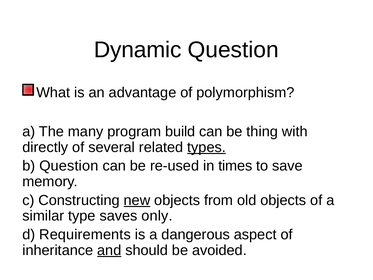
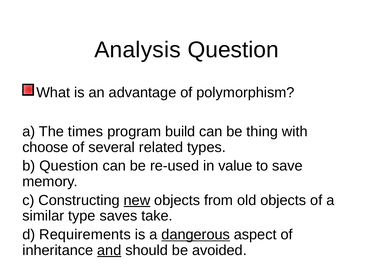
Dynamic: Dynamic -> Analysis
many: many -> times
directly: directly -> choose
types underline: present -> none
times: times -> value
only: only -> take
dangerous underline: none -> present
